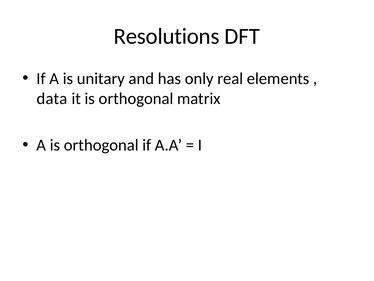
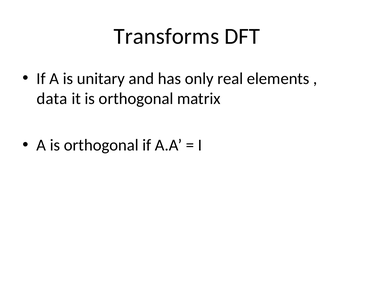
Resolutions: Resolutions -> Transforms
